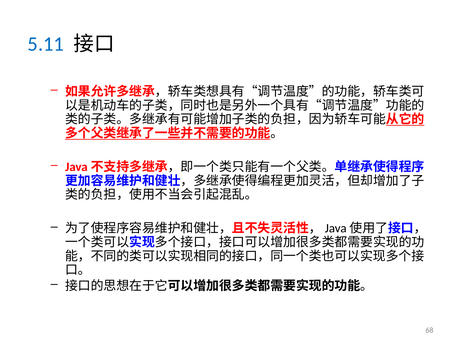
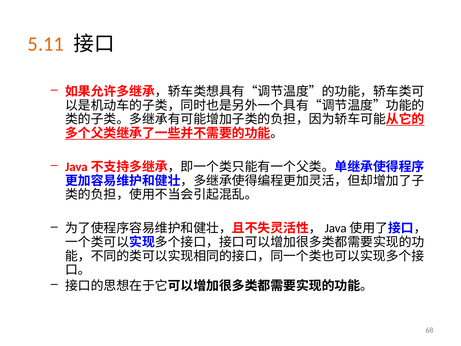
5.11 colour: blue -> orange
